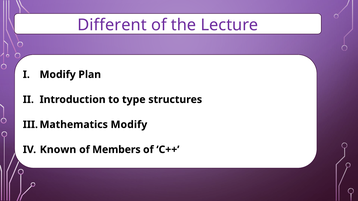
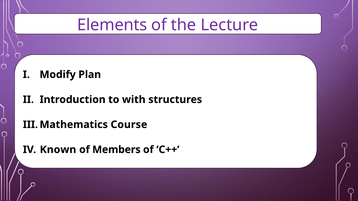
Different: Different -> Elements
type: type -> with
Modify at (129, 125): Modify -> Course
